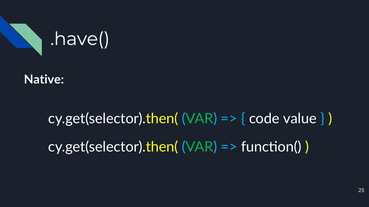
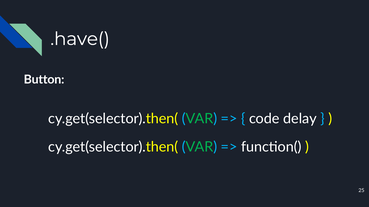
Native: Native -> Button
value: value -> delay
